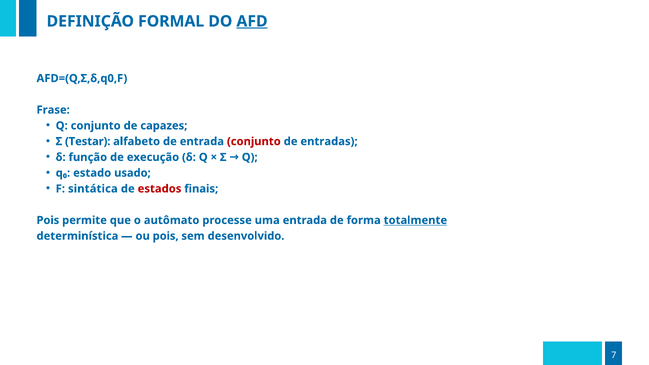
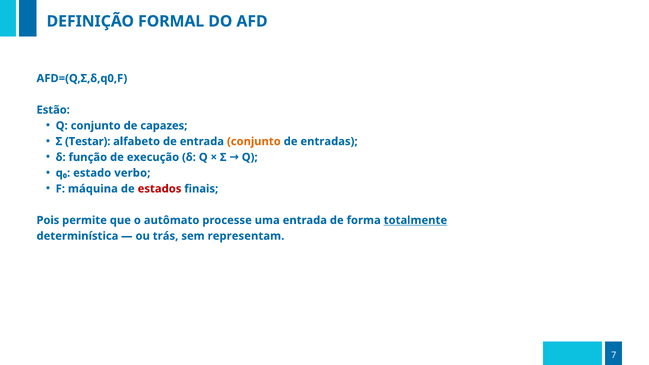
AFD underline: present -> none
Frase: Frase -> Estão
conjunto at (254, 141) colour: red -> orange
usado: usado -> verbo
sintática: sintática -> máquina
ou pois: pois -> trás
desenvolvido: desenvolvido -> representam
